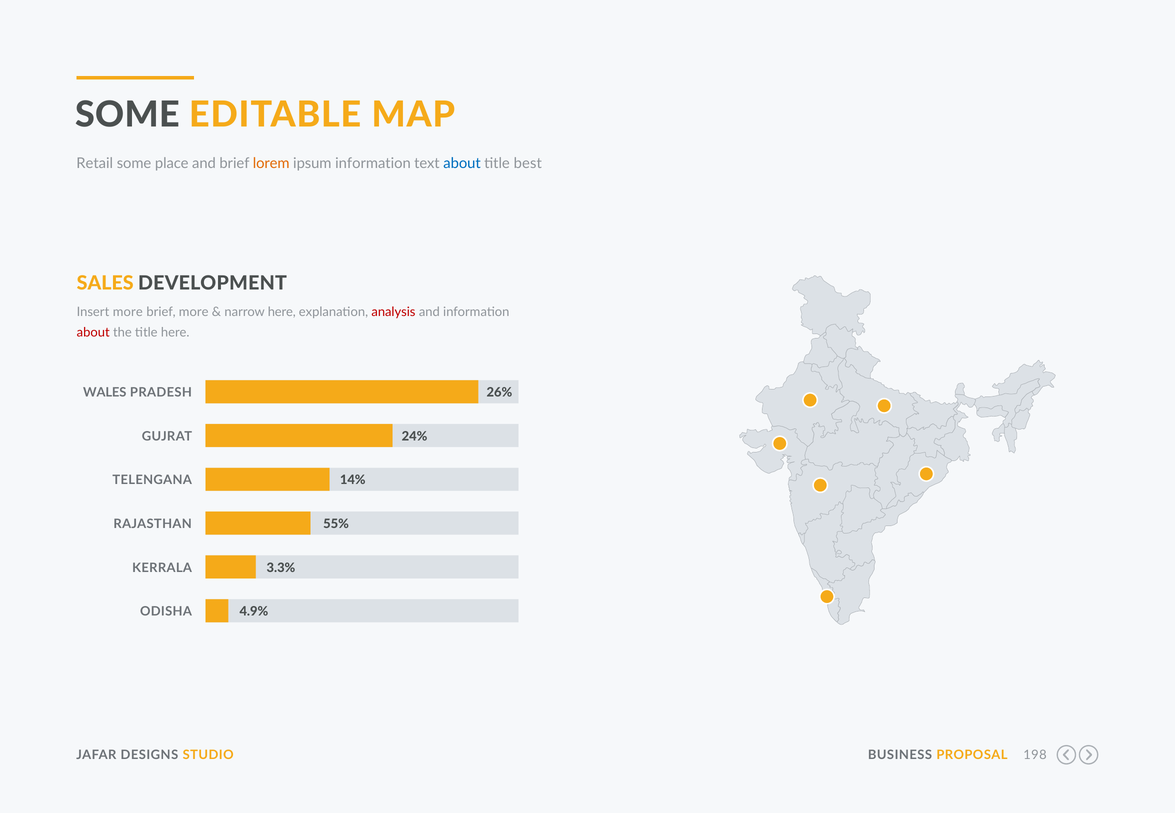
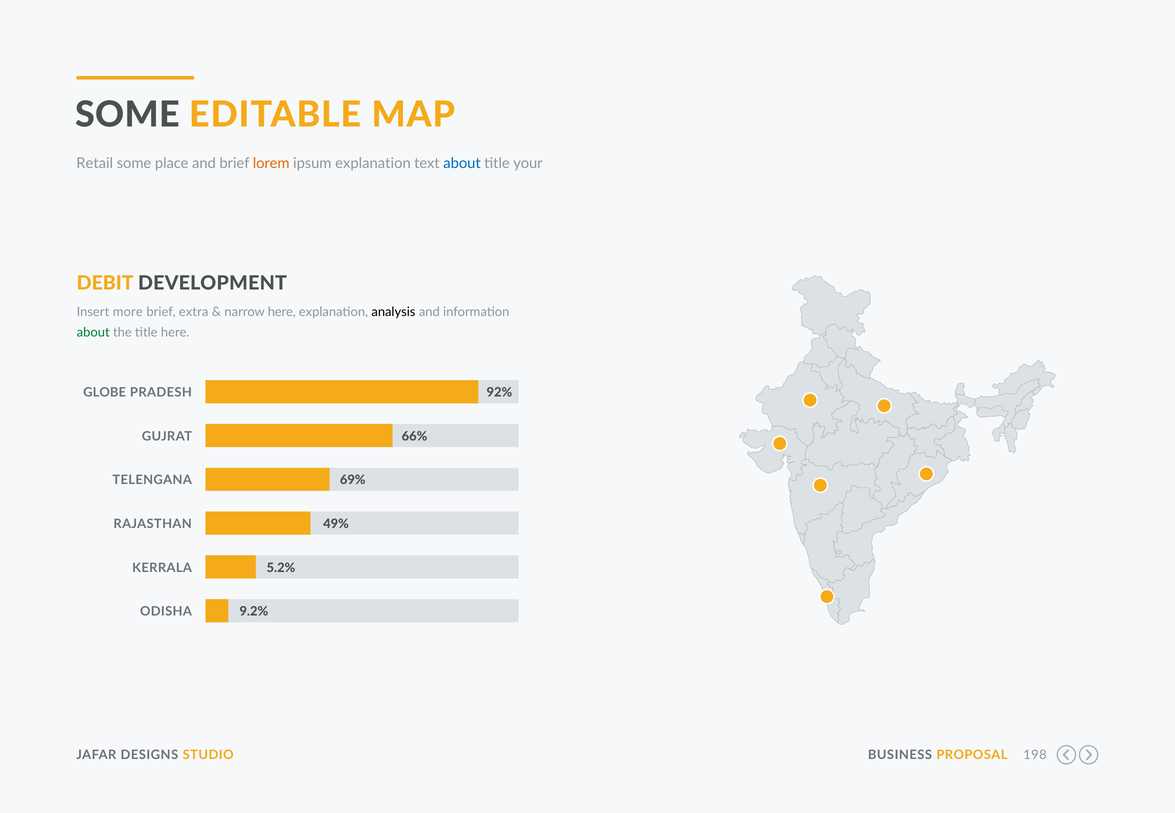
ipsum information: information -> explanation
best: best -> your
SALES: SALES -> DEBIT
brief more: more -> extra
analysis colour: red -> black
about at (93, 333) colour: red -> green
WALES: WALES -> GLOBE
26%: 26% -> 92%
24%: 24% -> 66%
14%: 14% -> 69%
55%: 55% -> 49%
3.3%: 3.3% -> 5.2%
4.9%: 4.9% -> 9.2%
